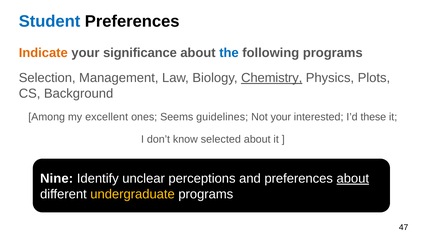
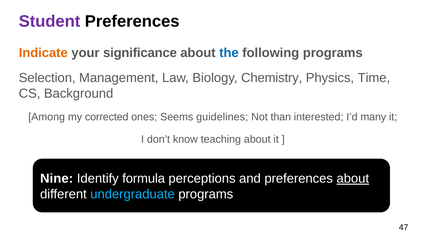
Student colour: blue -> purple
Chemistry underline: present -> none
Plots: Plots -> Time
excellent: excellent -> corrected
Not your: your -> than
these: these -> many
selected: selected -> teaching
unclear: unclear -> formula
undergraduate colour: yellow -> light blue
